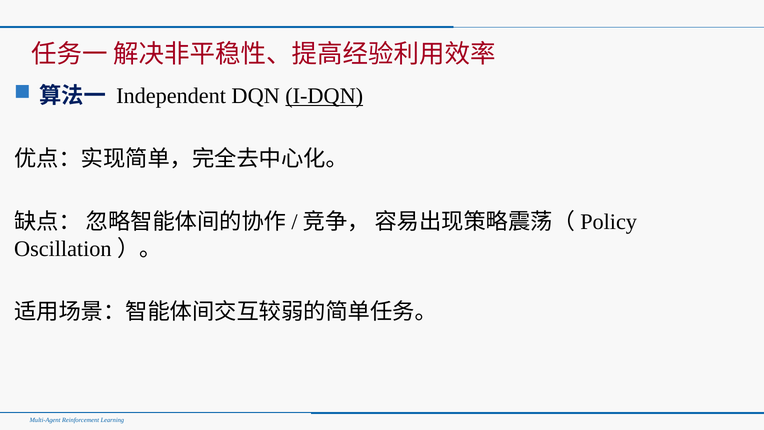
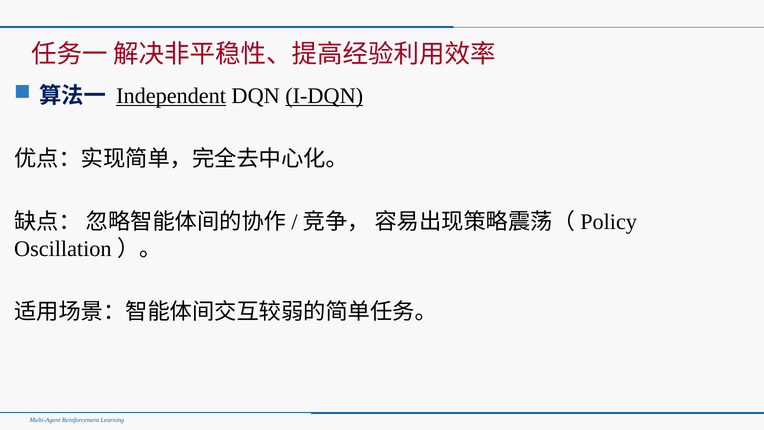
Independent underline: none -> present
